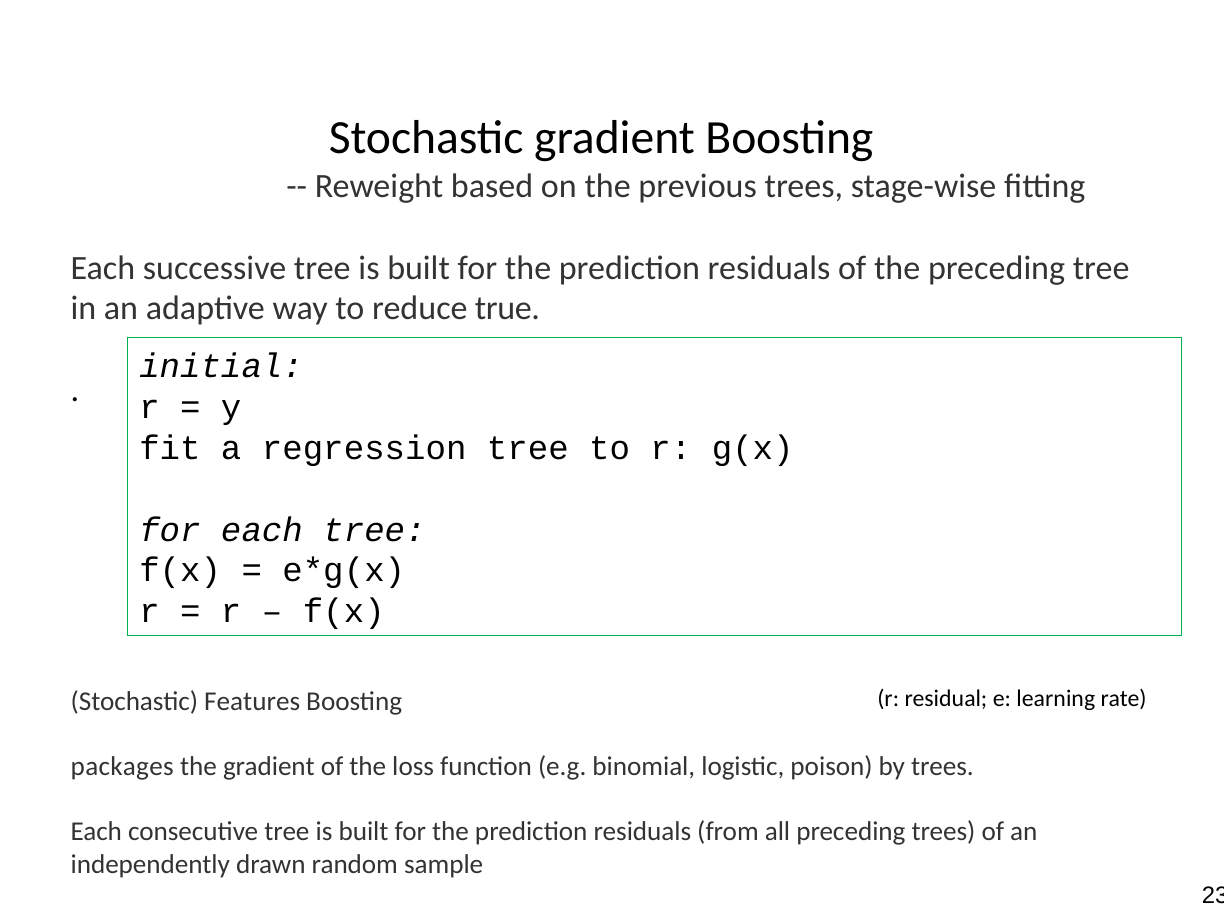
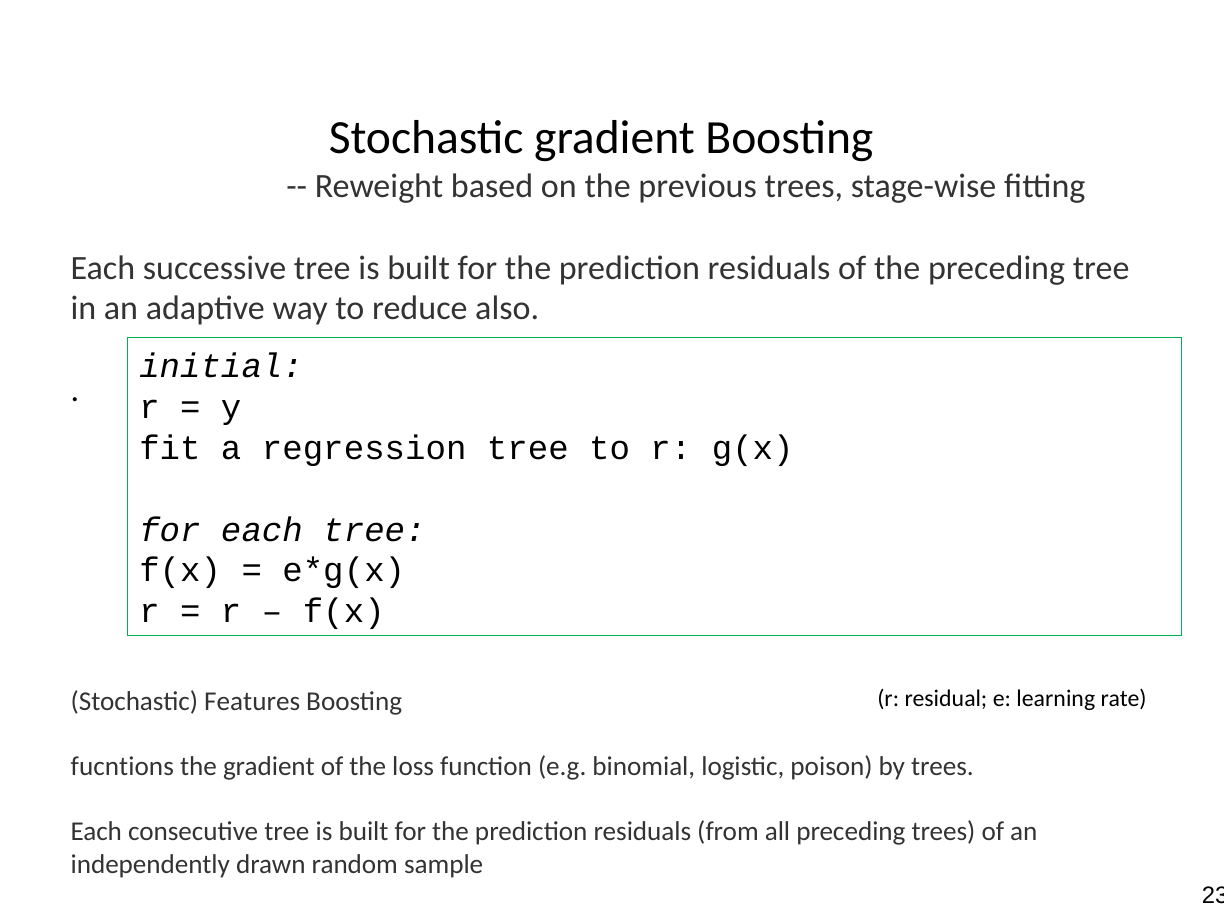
true: true -> also
packages: packages -> fucntions
